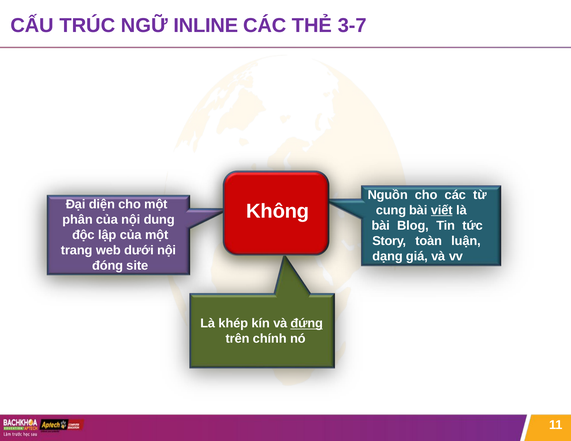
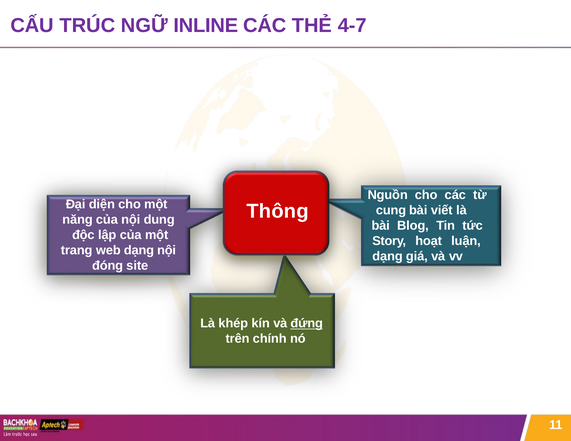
3-7: 3-7 -> 4-7
Không: Không -> Thông
viết underline: present -> none
phân: phân -> năng
toàn: toàn -> hoạt
web dưới: dưới -> dạng
